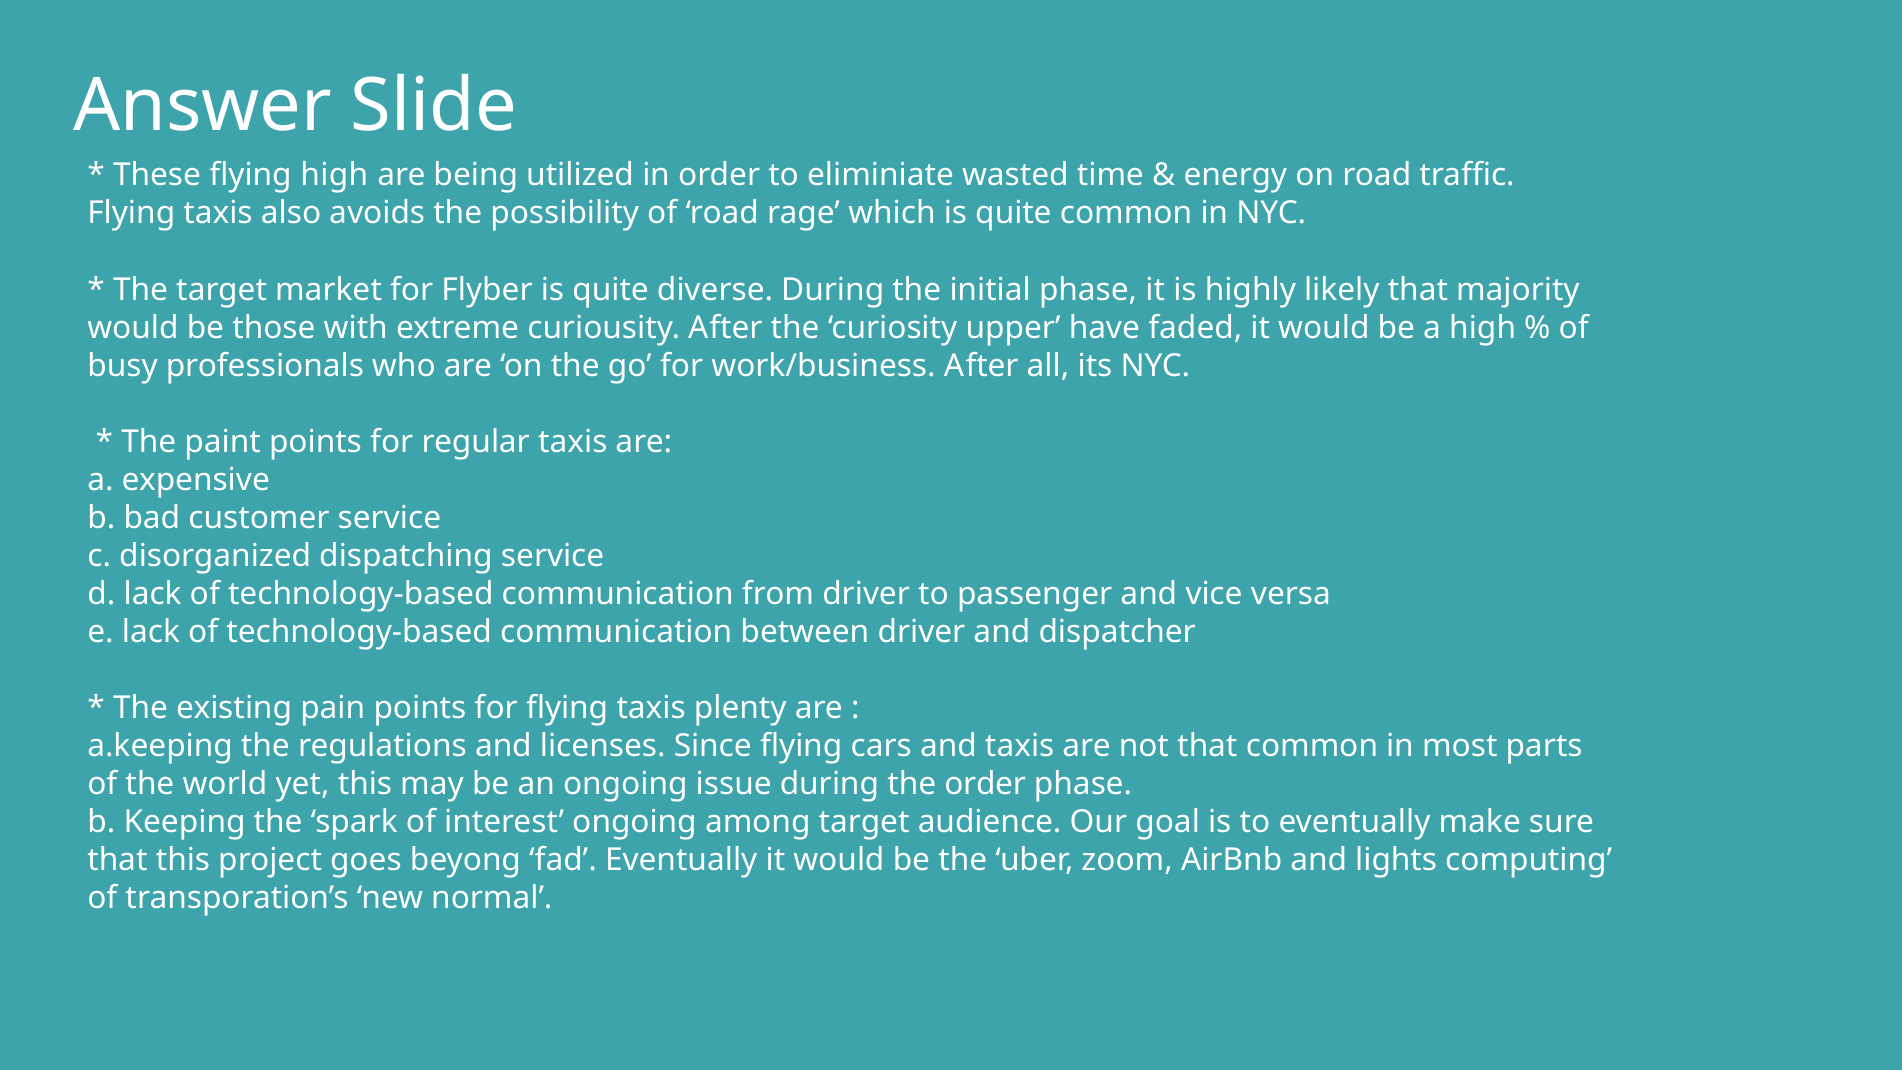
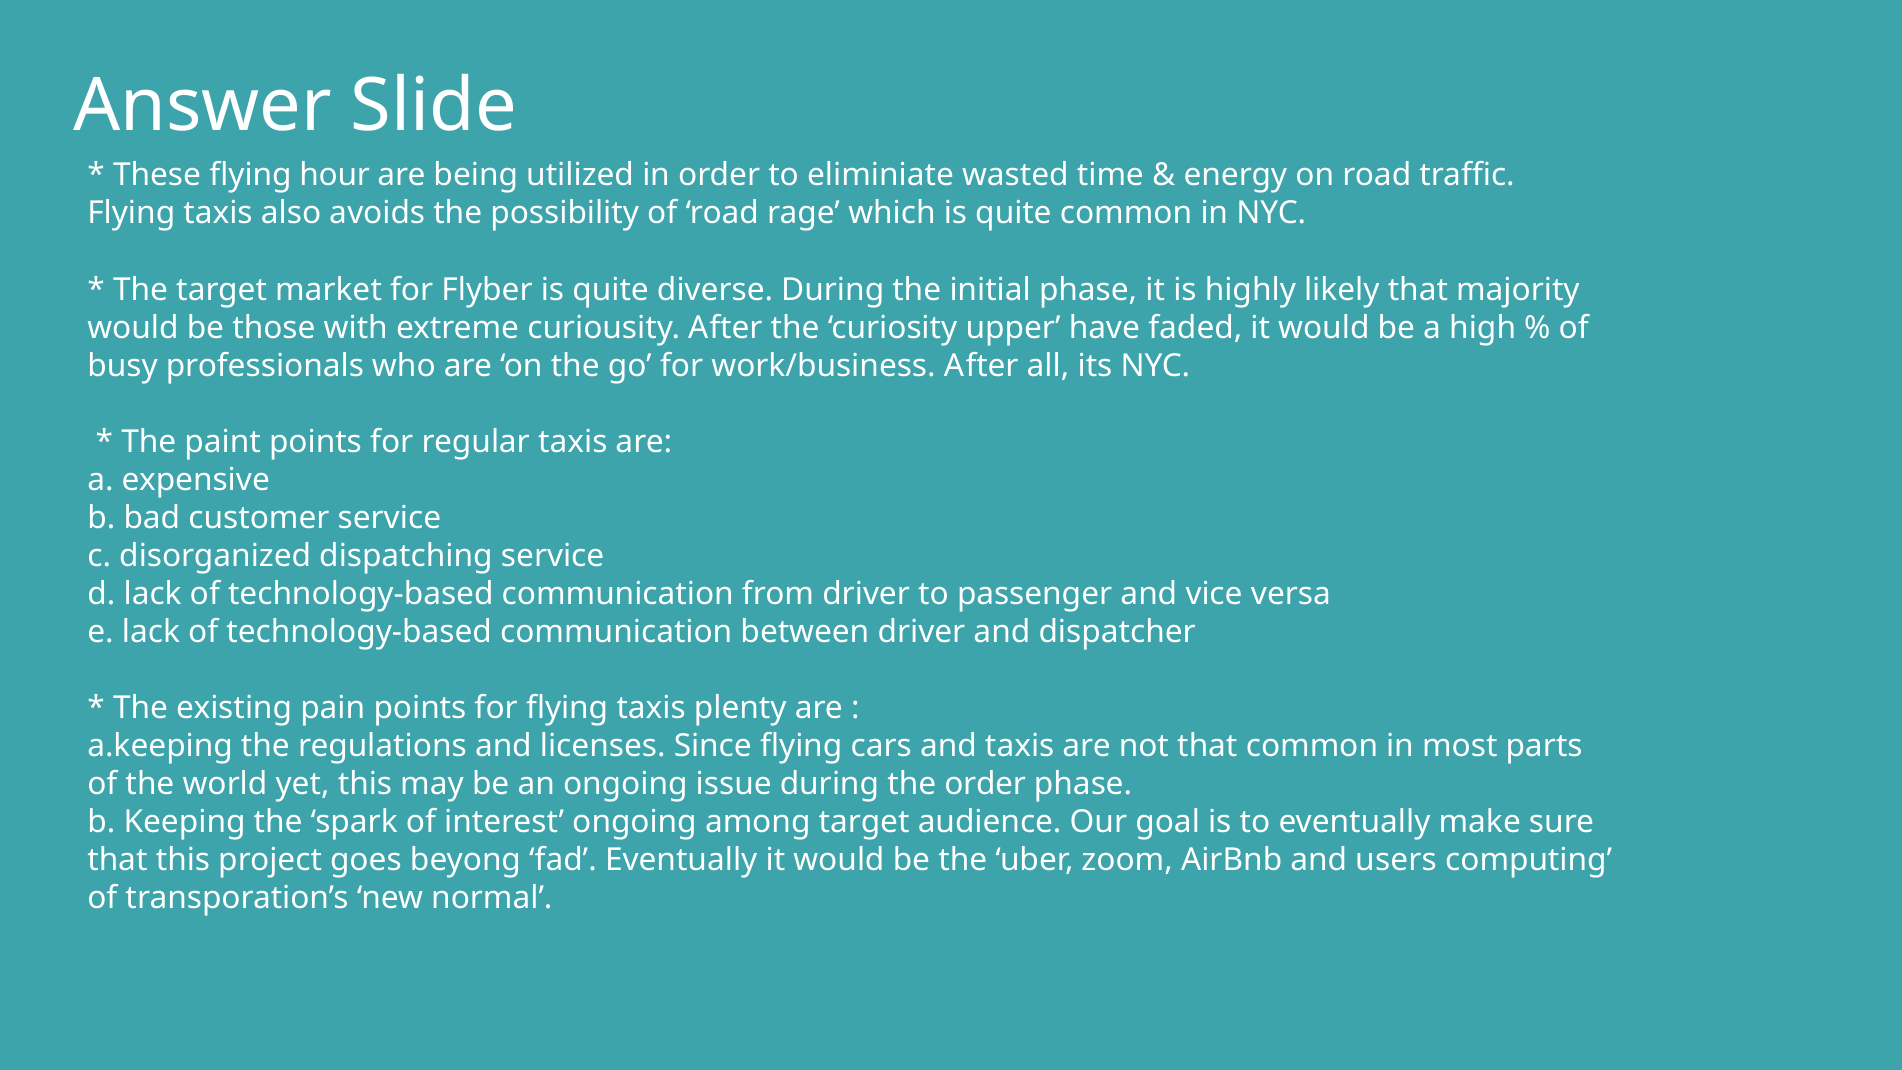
flying high: high -> hour
lights: lights -> users
